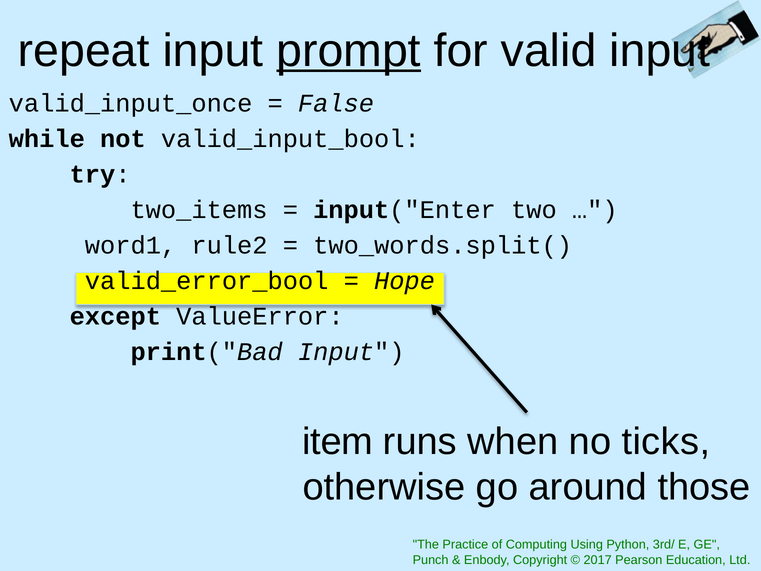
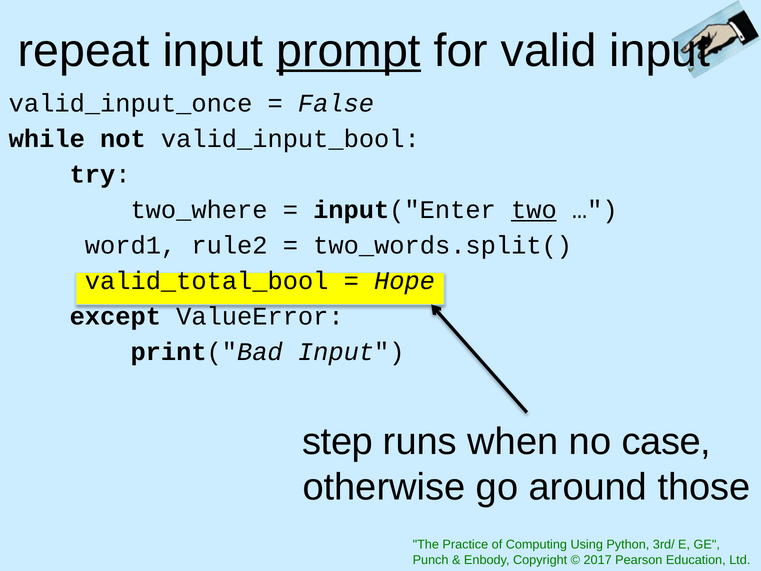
two_items: two_items -> two_where
two underline: none -> present
valid_error_bool: valid_error_bool -> valid_total_bool
item: item -> step
ticks: ticks -> case
